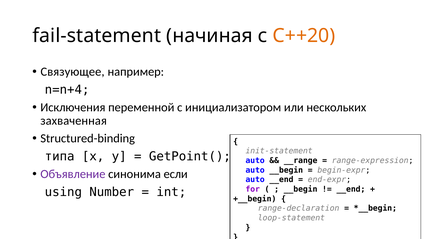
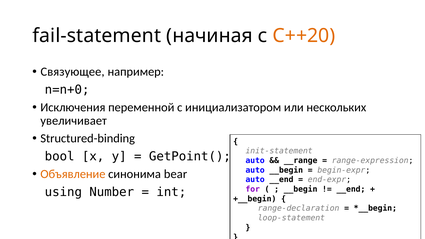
n=n+4: n=n+4 -> n=n+0
захваченная: захваченная -> увеличивает
типа: типа -> bool
Объявление colour: purple -> orange
если: если -> bear
